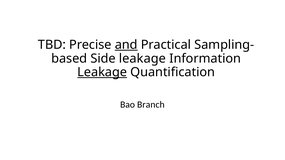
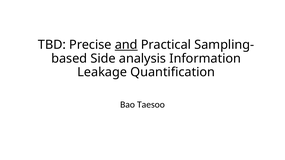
Side leakage: leakage -> analysis
Leakage at (102, 72) underline: present -> none
Branch: Branch -> Taesoo
